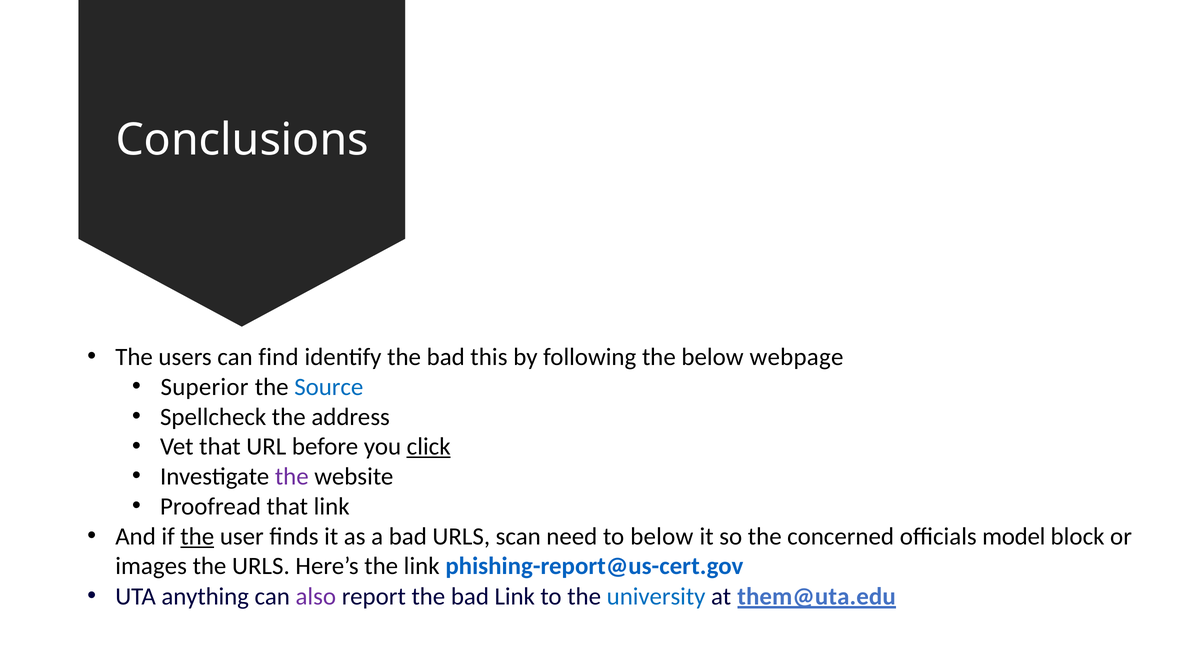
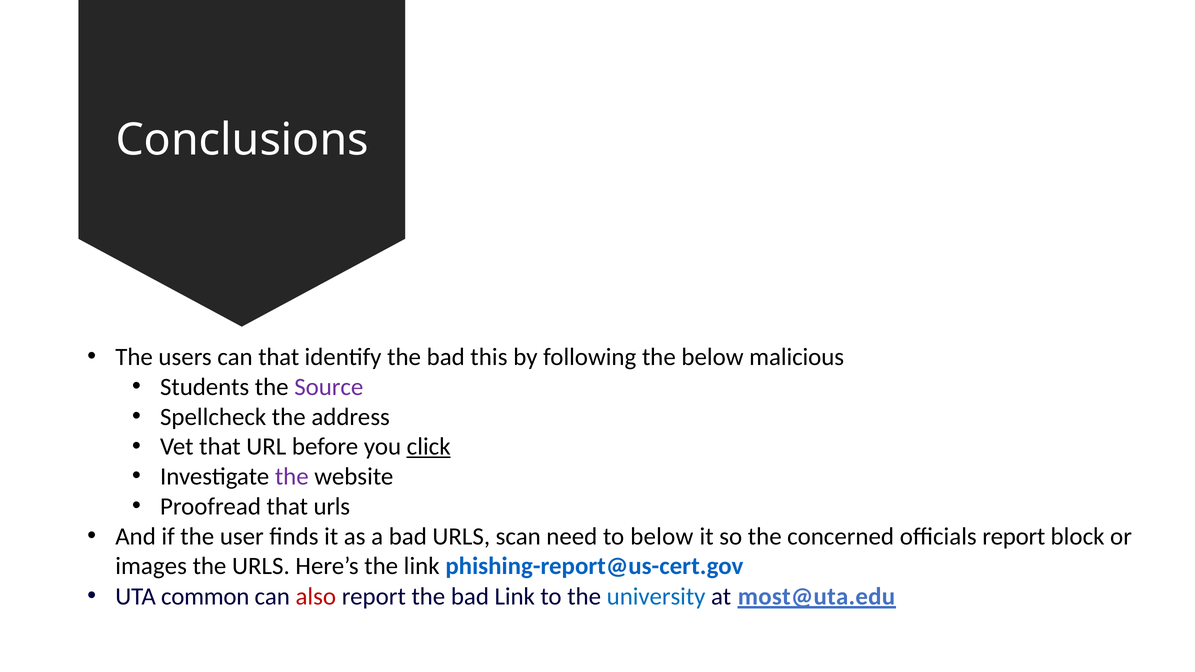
can find: find -> that
webpage: webpage -> malicious
Superior: Superior -> Students
Source colour: blue -> purple
that link: link -> urls
the at (197, 536) underline: present -> none
officials model: model -> report
anything: anything -> common
also colour: purple -> red
them@uta.edu: them@uta.edu -> most@uta.edu
